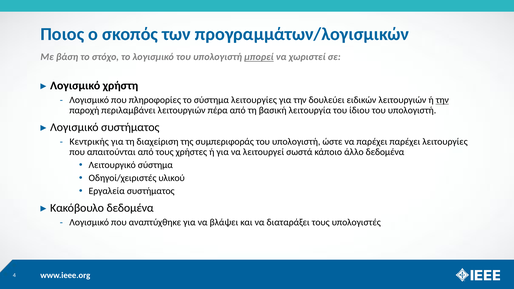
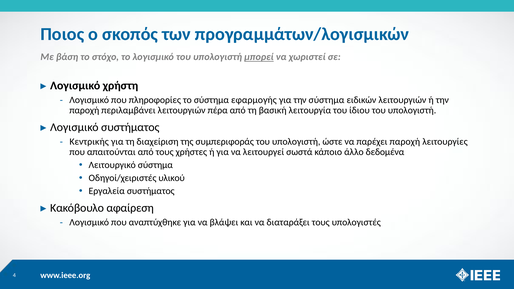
σύστημα λειτουργίες: λειτουργίες -> εφαρμογής
την δουλεύει: δουλεύει -> σύστημα
την at (442, 100) underline: present -> none
παρέχει παρέχει: παρέχει -> παροχή
Κακόβουλο δεδομένα: δεδομένα -> αφαίρεση
